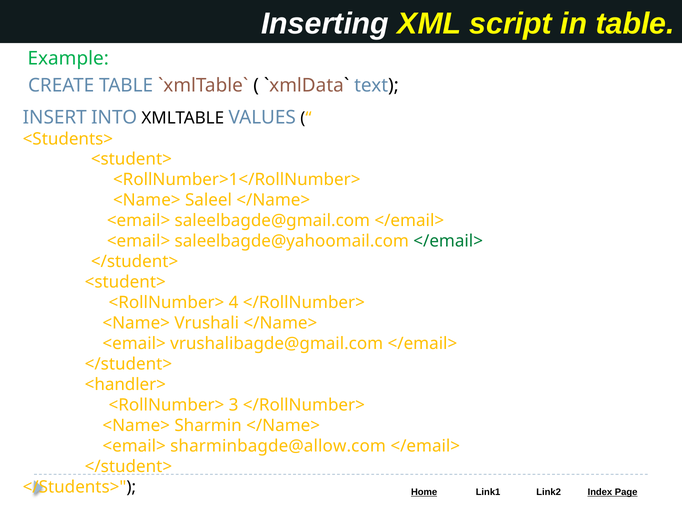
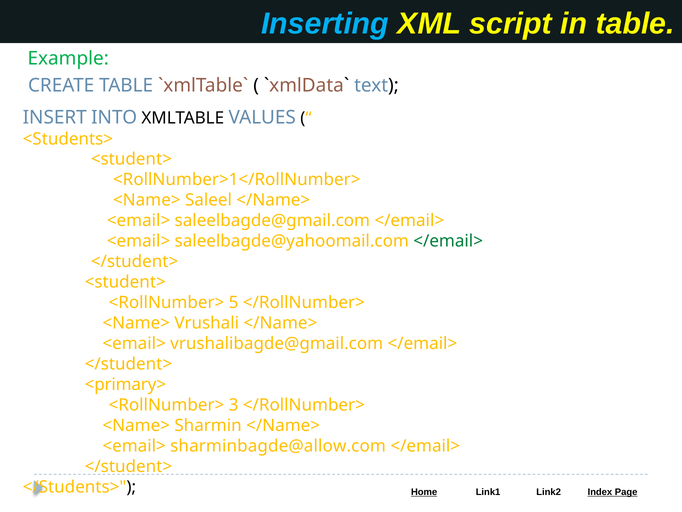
Inserting colour: white -> light blue
4: 4 -> 5
<handler>: <handler> -> <primary>
